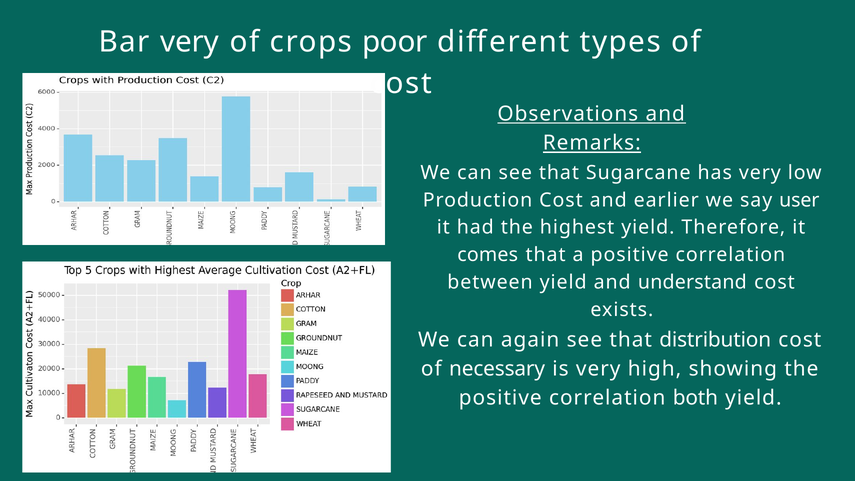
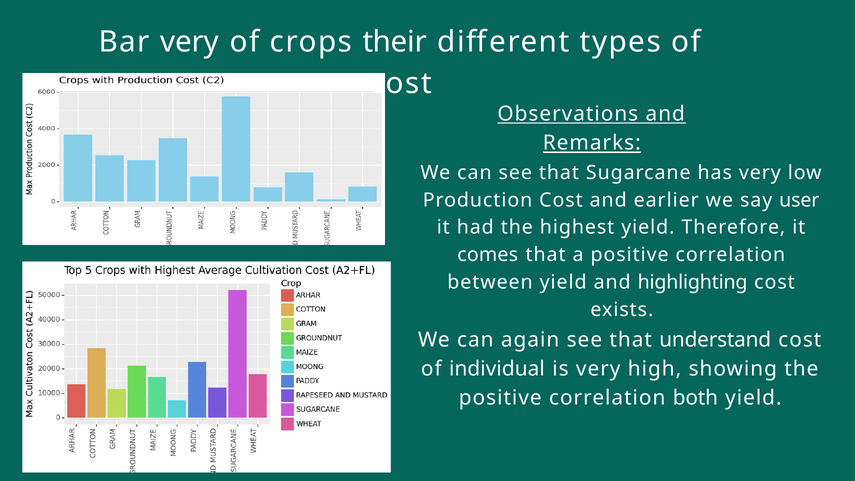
poor: poor -> their
understand: understand -> highlighting
distribution: distribution -> understand
necessary: necessary -> individual
